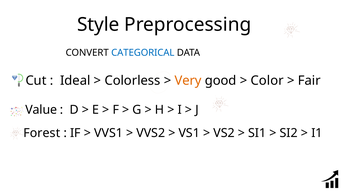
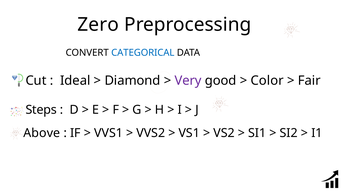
Style: Style -> Zero
Colorless: Colorless -> Diamond
Very colour: orange -> purple
Value: Value -> Steps
Forest: Forest -> Above
